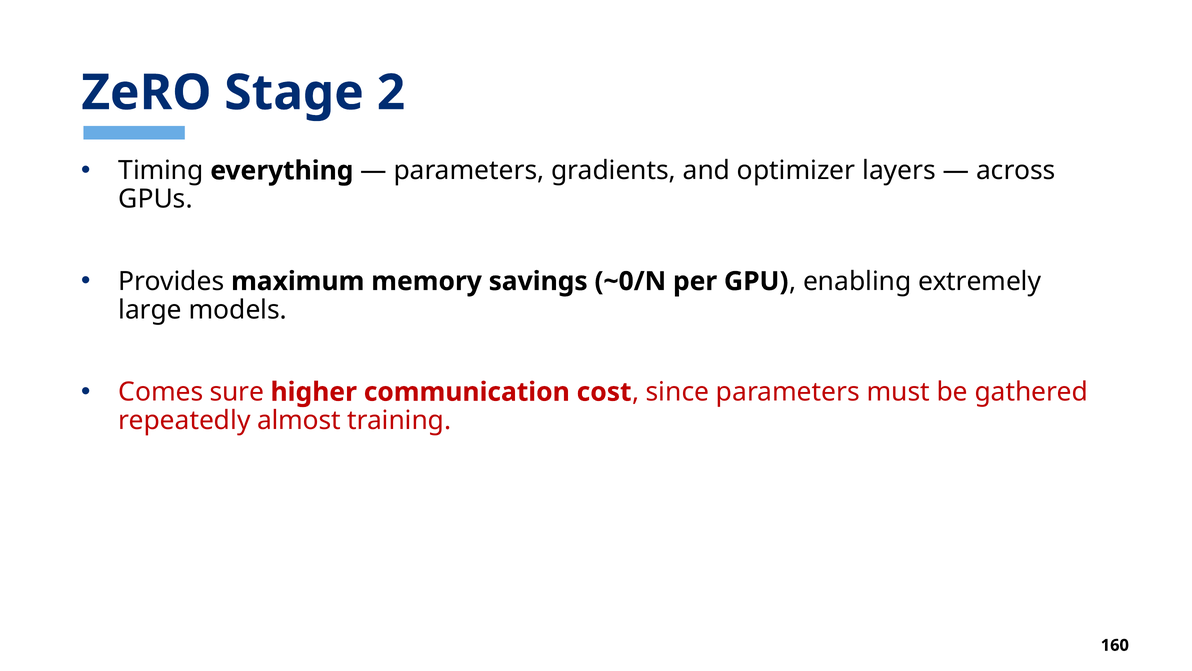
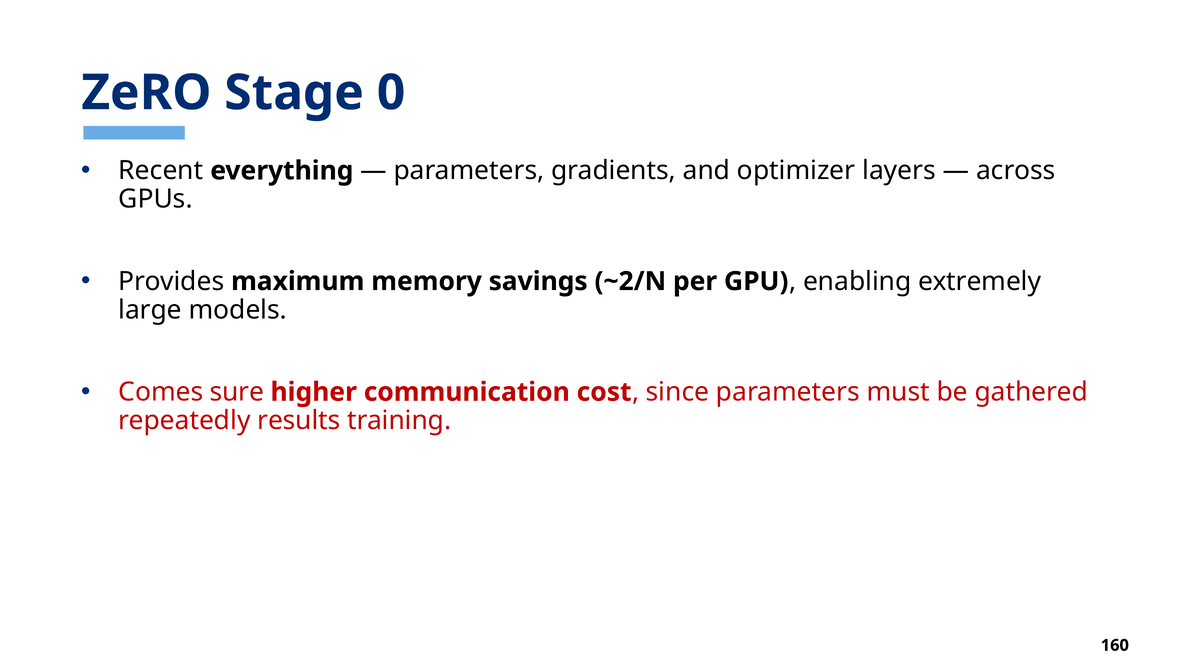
2: 2 -> 0
Timing: Timing -> Recent
~0/N: ~0/N -> ~2/N
almost: almost -> results
